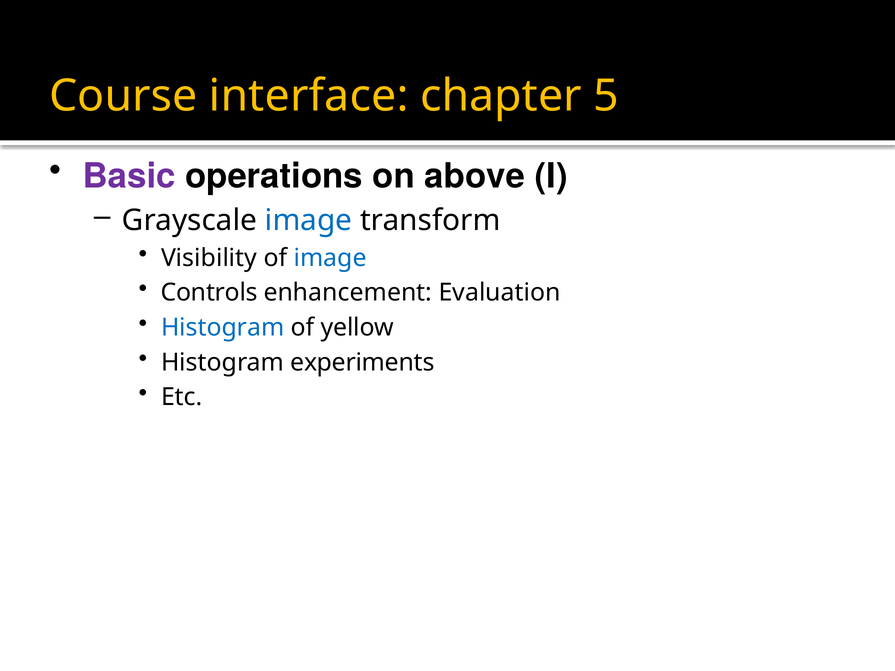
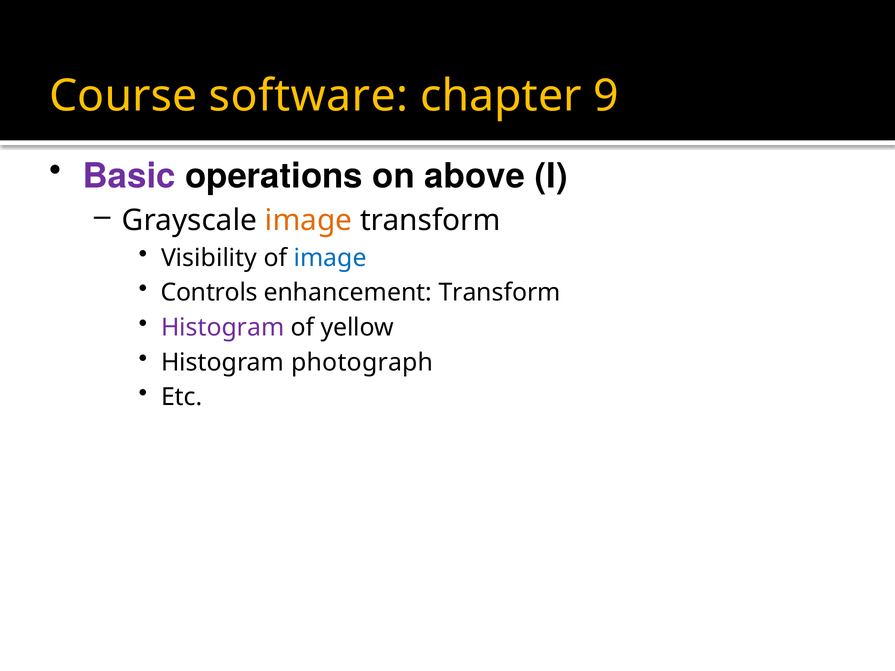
interface: interface -> software
5: 5 -> 9
image at (309, 221) colour: blue -> orange
enhancement Evaluation: Evaluation -> Transform
Histogram at (223, 328) colour: blue -> purple
experiments: experiments -> photograph
